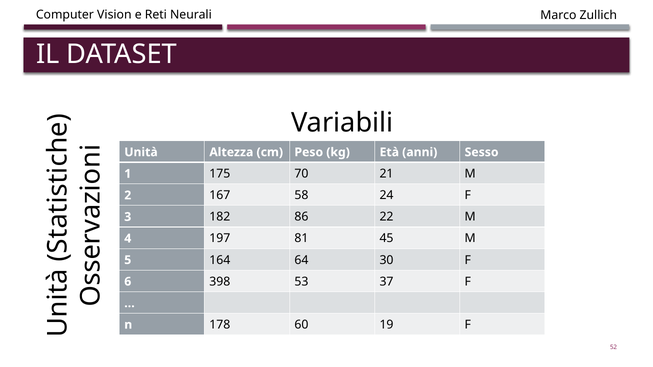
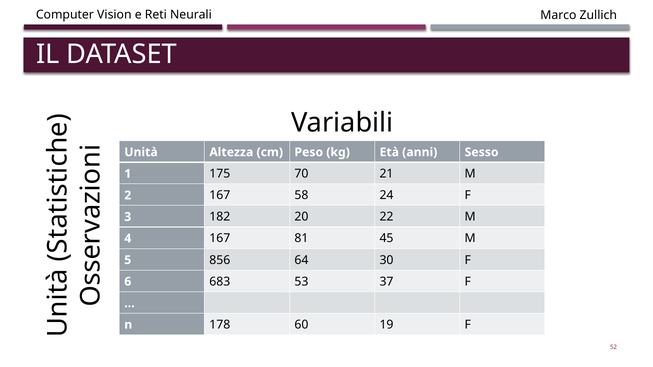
86: 86 -> 20
4 197: 197 -> 167
164: 164 -> 856
398: 398 -> 683
